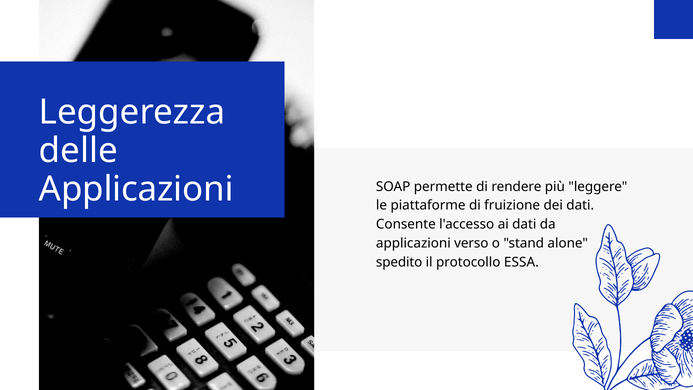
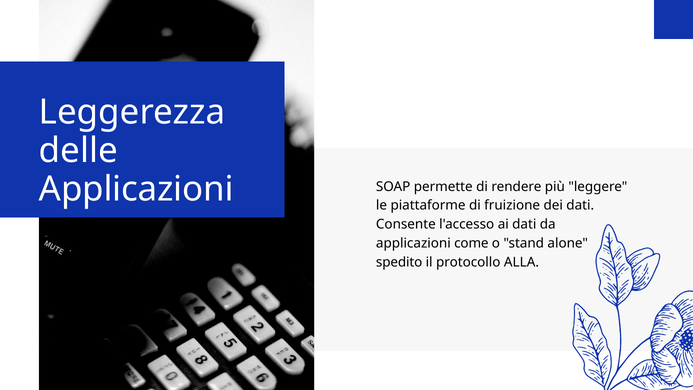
verso: verso -> come
ESSA: ESSA -> ALLA
